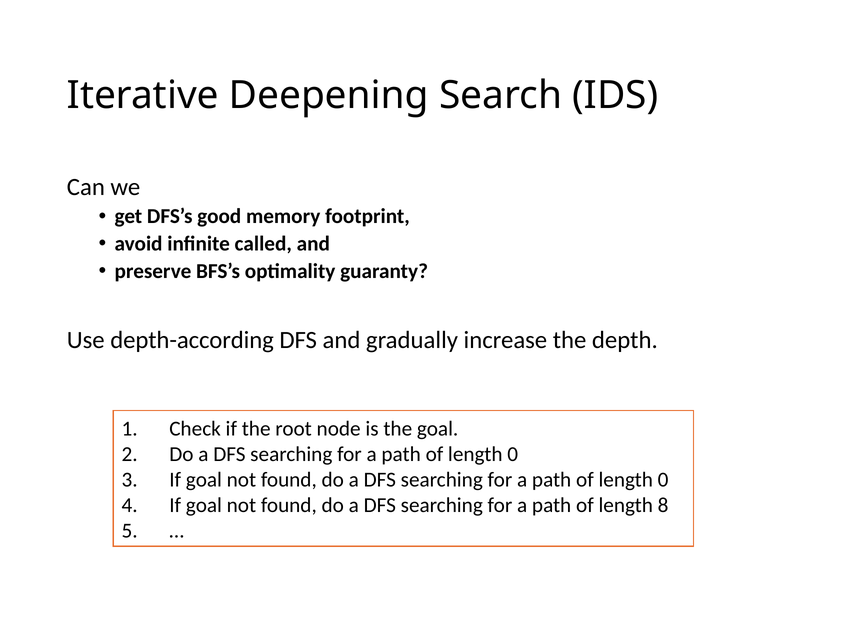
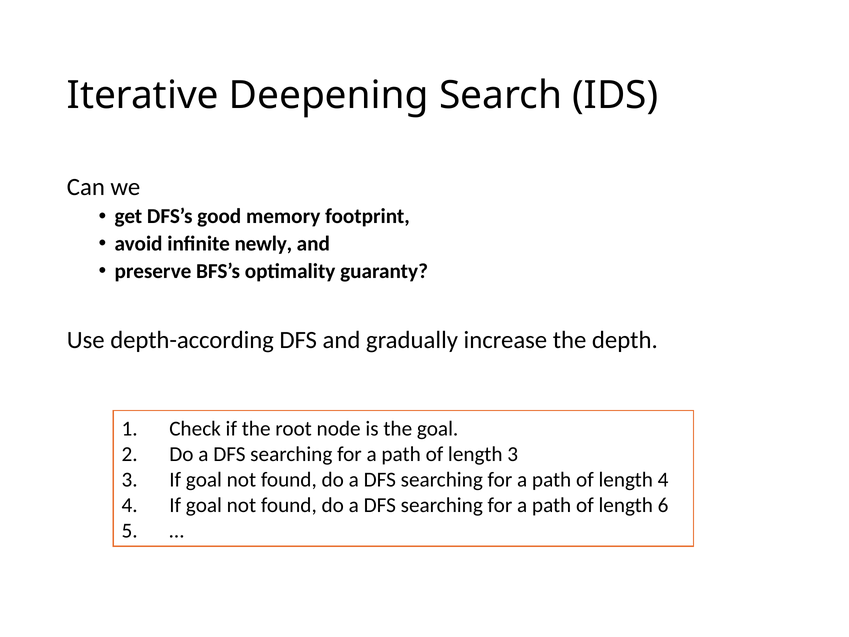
called: called -> newly
0 at (513, 454): 0 -> 3
0 at (663, 480): 0 -> 4
8: 8 -> 6
